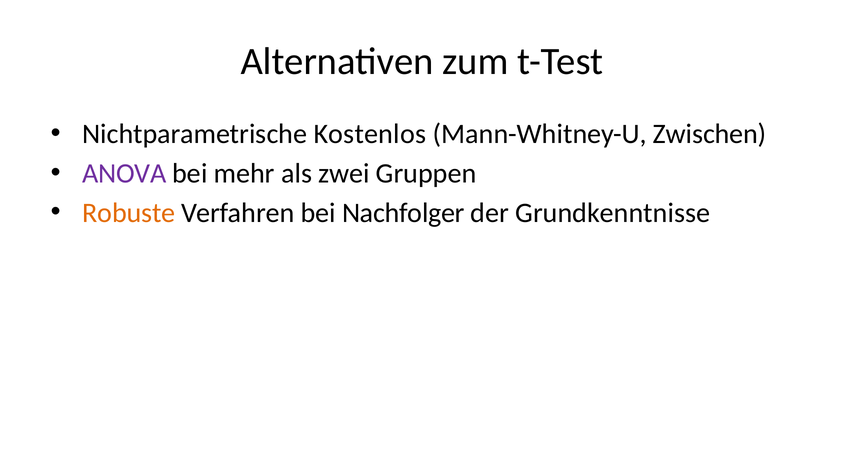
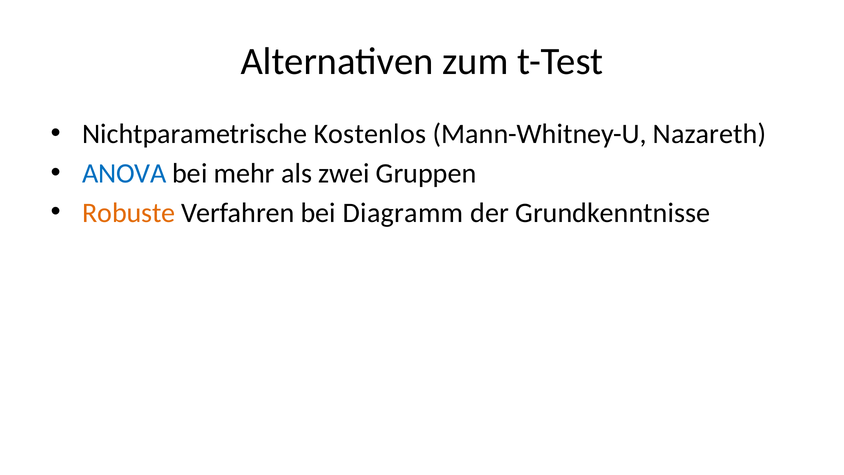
Zwischen: Zwischen -> Nazareth
ANOVA colour: purple -> blue
Nachfolger: Nachfolger -> Diagramm
